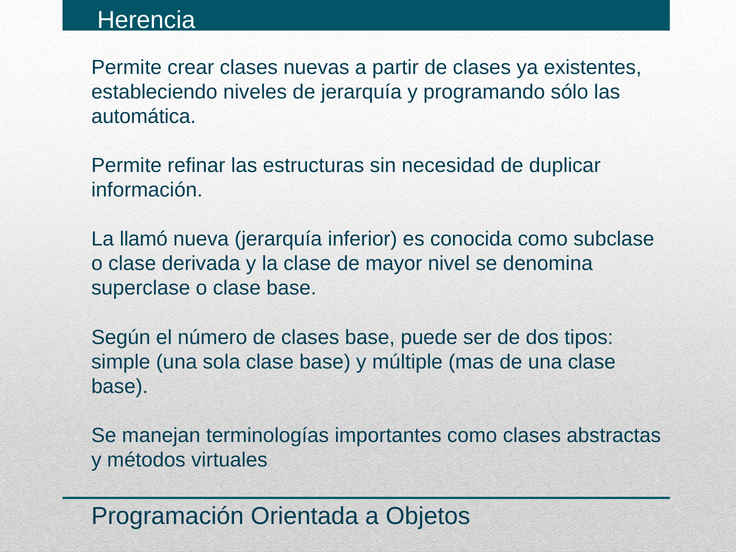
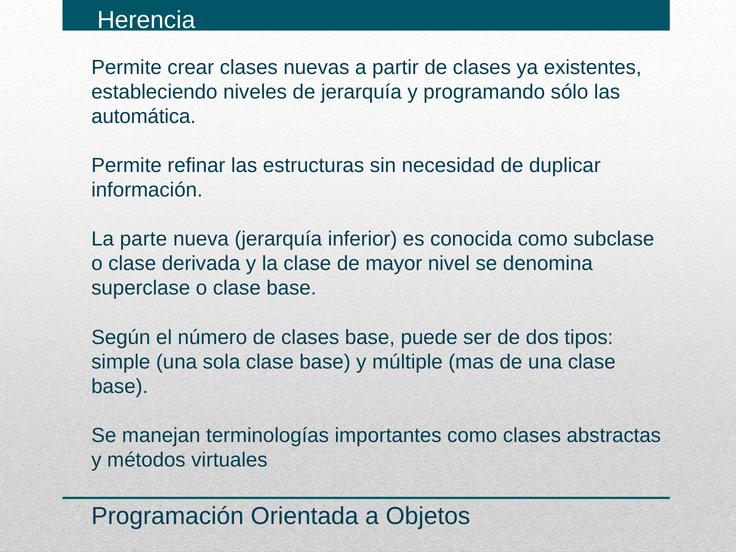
llamó: llamó -> parte
